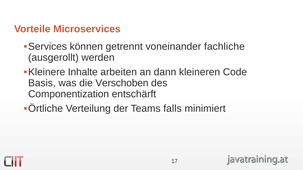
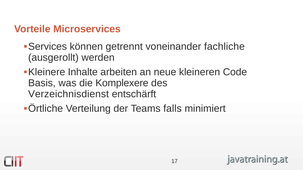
dann: dann -> neue
Verschoben: Verschoben -> Komplexere
Componentization: Componentization -> Verzeichnisdienst
